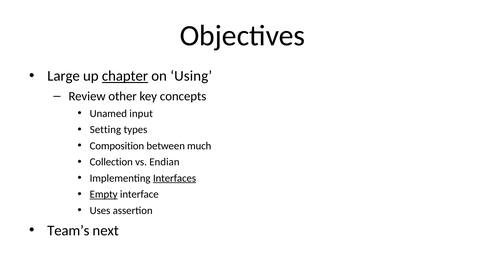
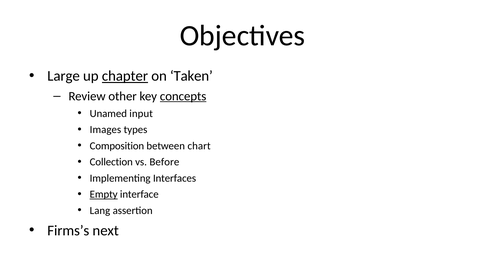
Using: Using -> Taken
concepts underline: none -> present
Setting: Setting -> Images
much: much -> chart
Endian: Endian -> Before
Interfaces underline: present -> none
Uses: Uses -> Lang
Team’s: Team’s -> Firms’s
